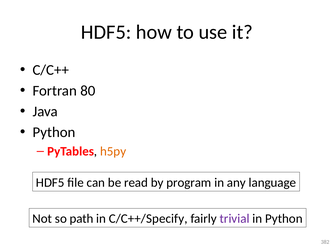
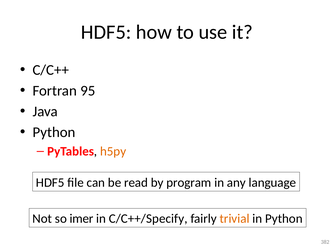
80: 80 -> 95
path: path -> imer
trivial colour: purple -> orange
